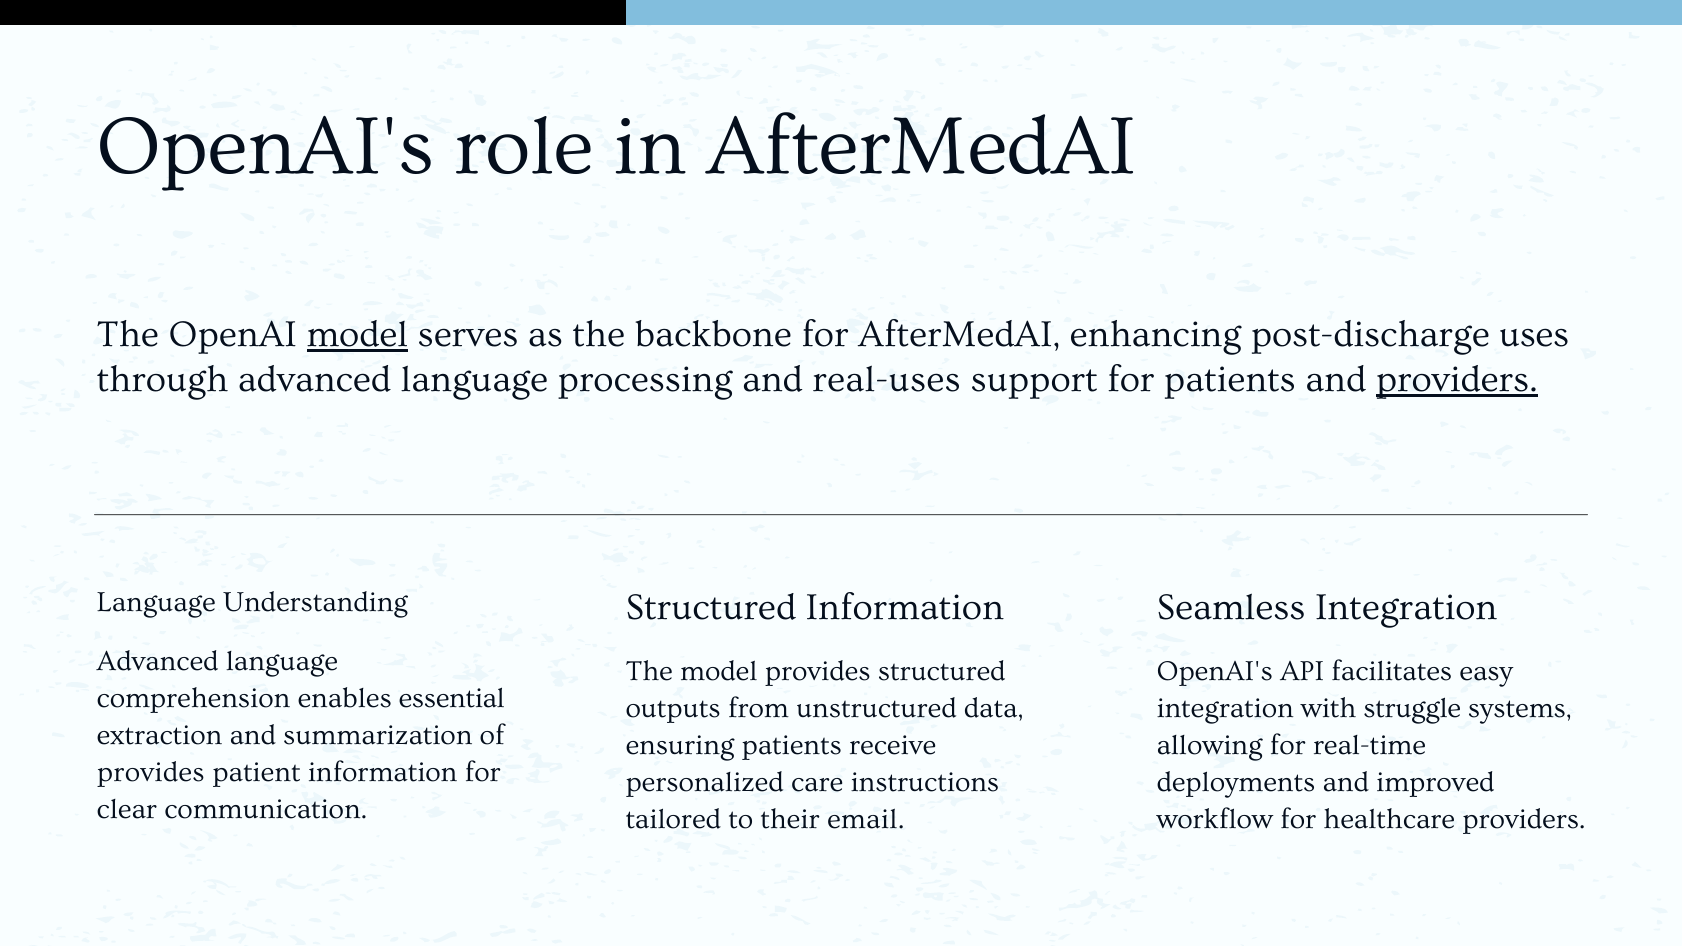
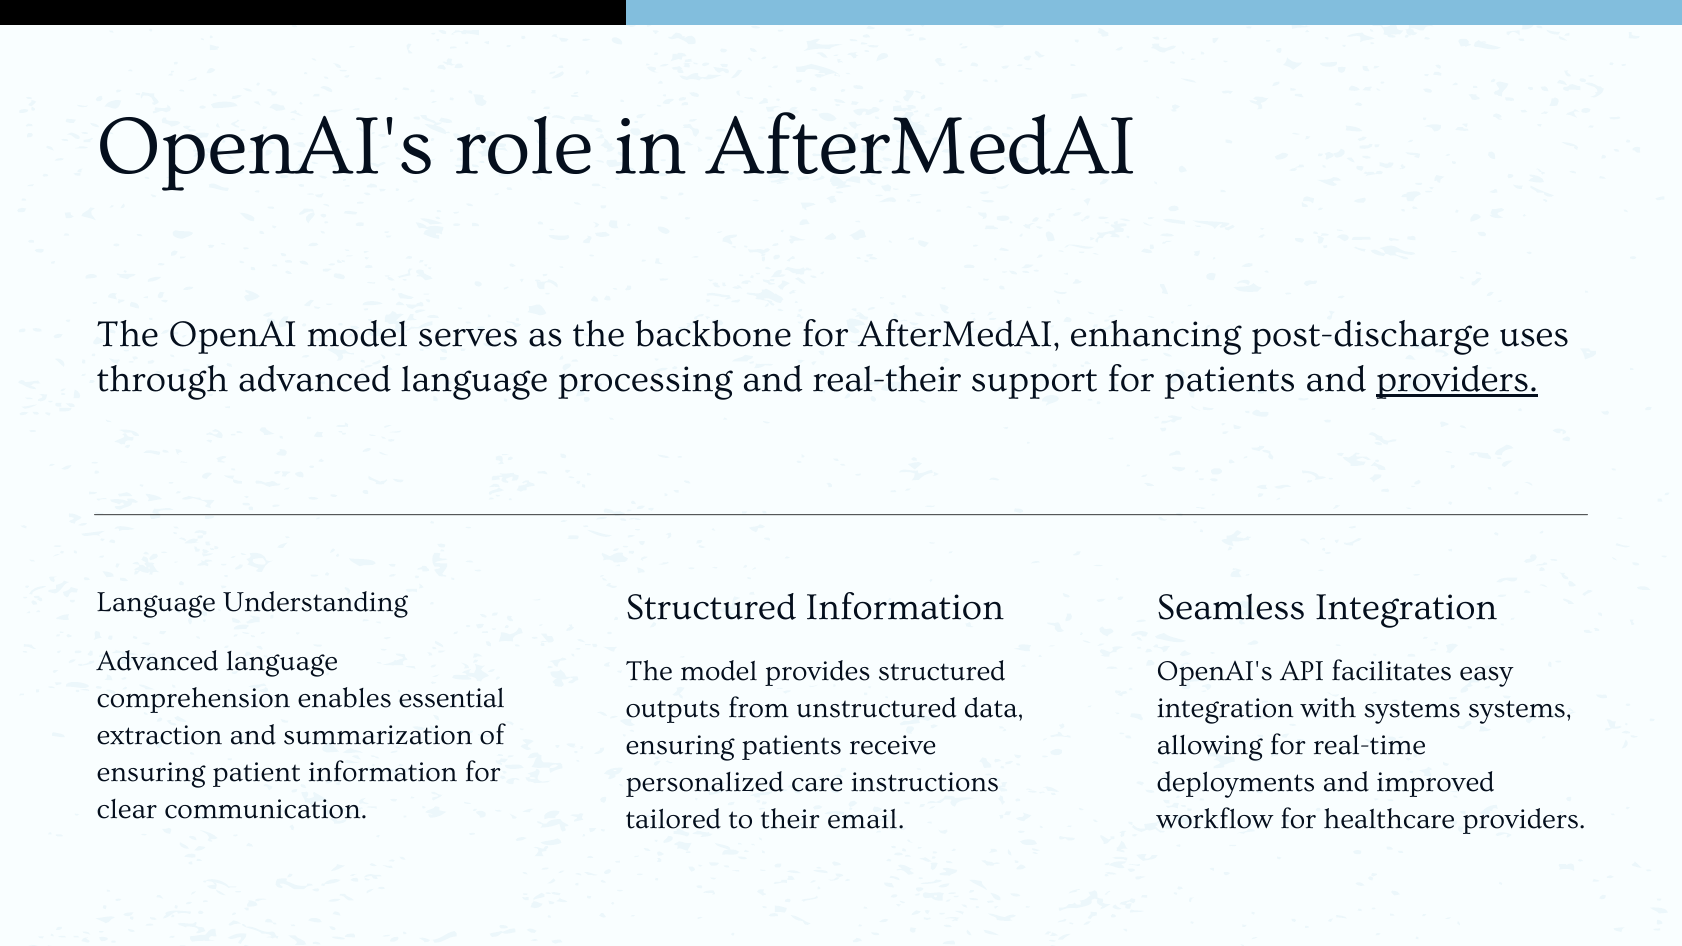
model at (357, 335) underline: present -> none
real-uses: real-uses -> real-their
with struggle: struggle -> systems
provides at (151, 772): provides -> ensuring
